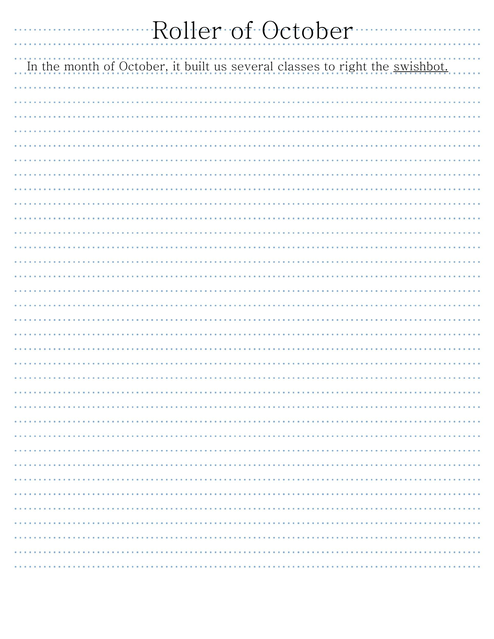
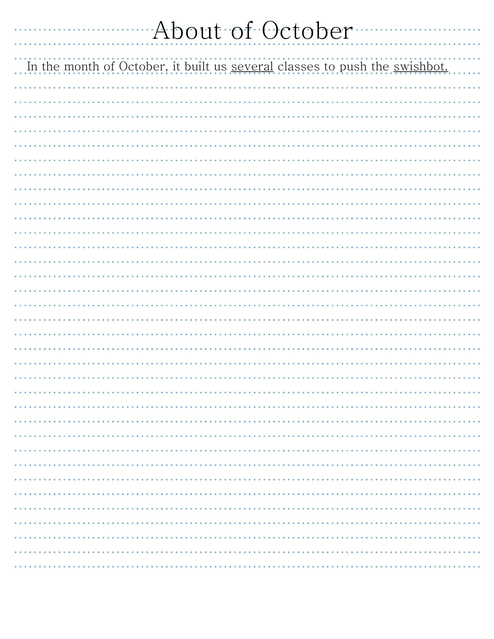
Roller: Roller -> About
several underline: none -> present
right: right -> push
